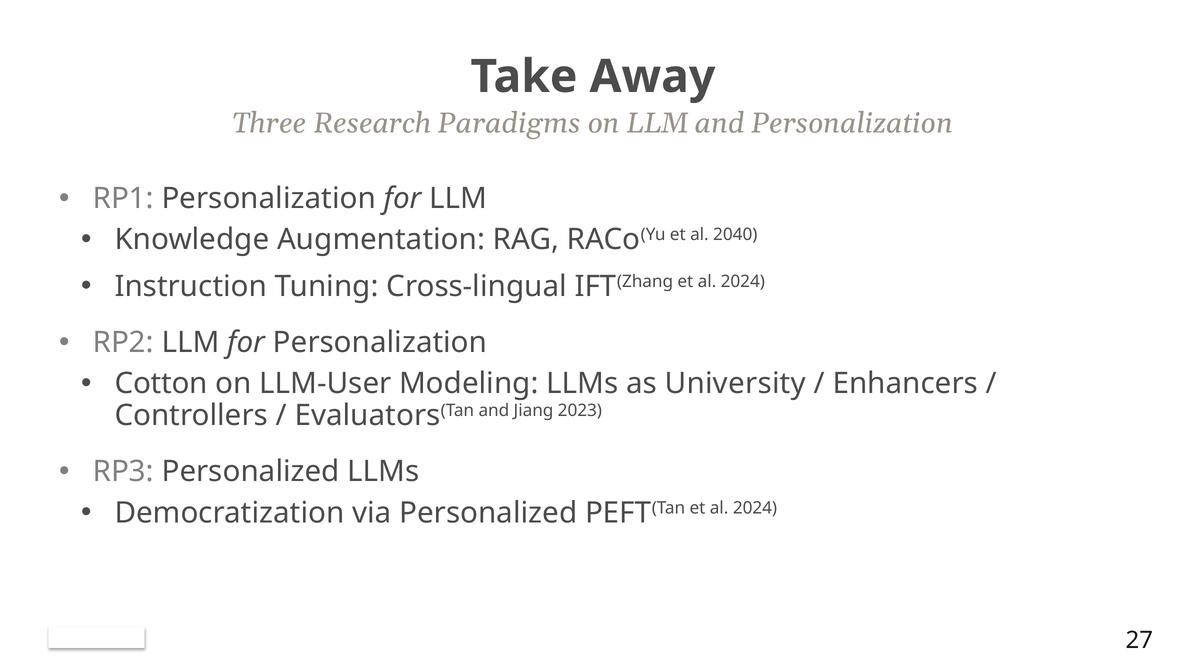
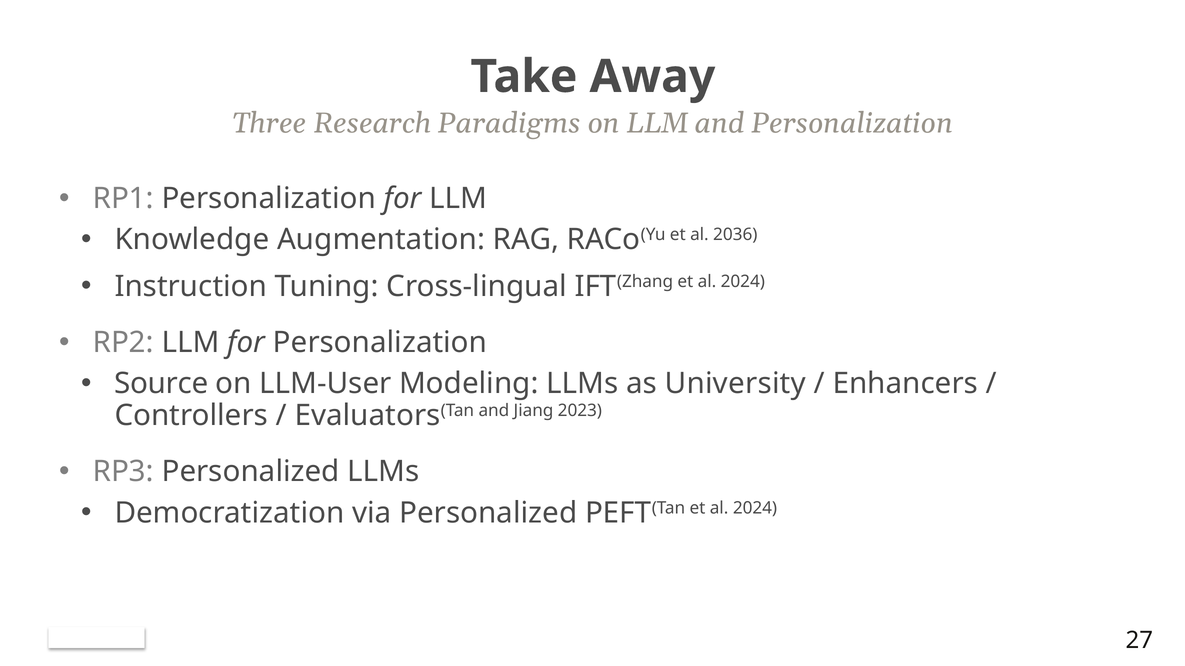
2040: 2040 -> 2036
Cotton: Cotton -> Source
